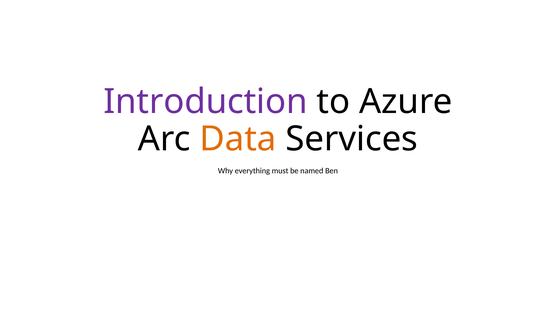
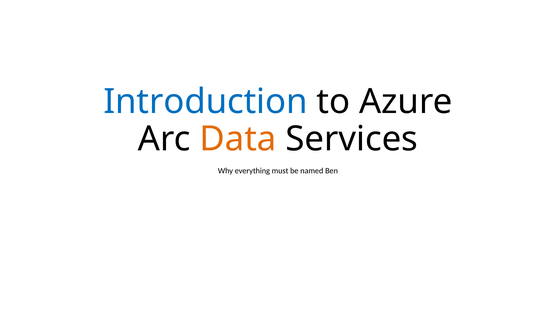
Introduction colour: purple -> blue
